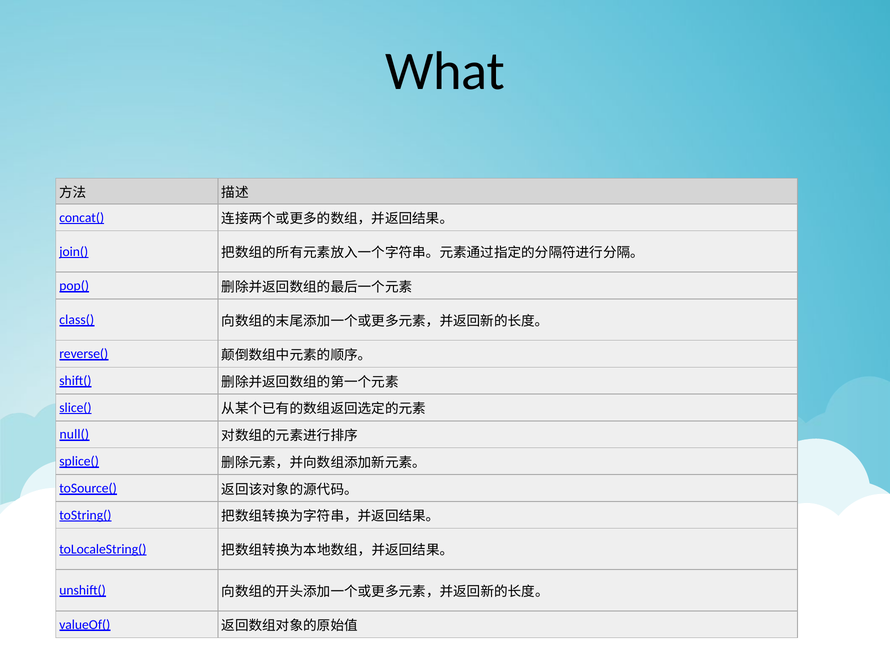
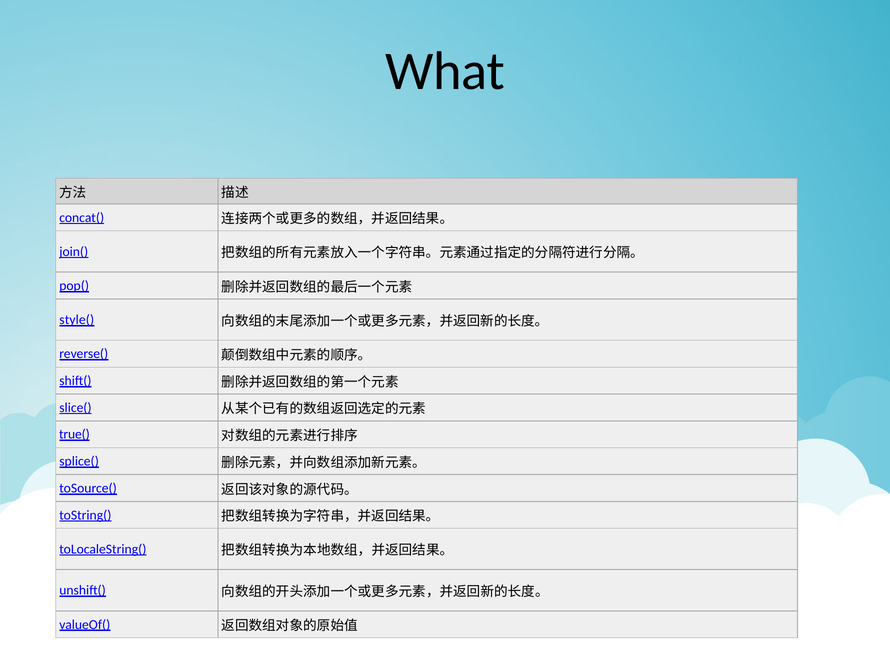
class(: class( -> style(
null(: null( -> true(
